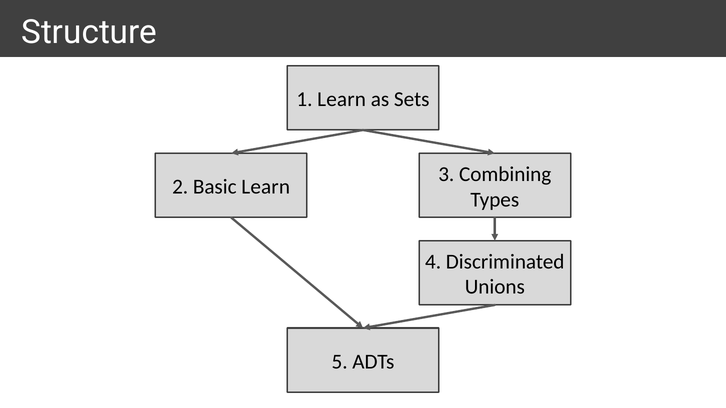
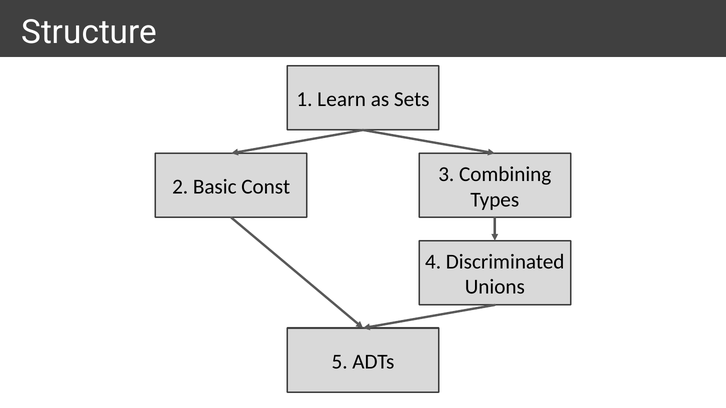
Basic Learn: Learn -> Const
